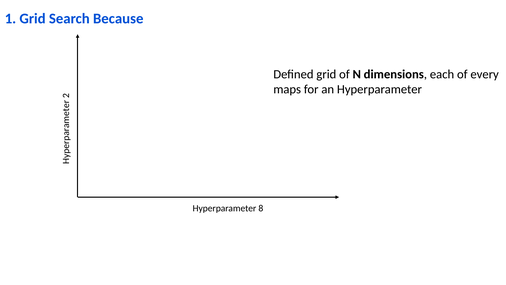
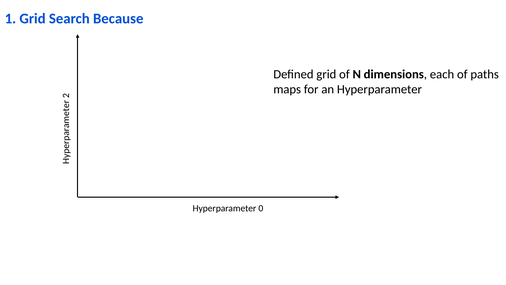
every: every -> paths
8: 8 -> 0
